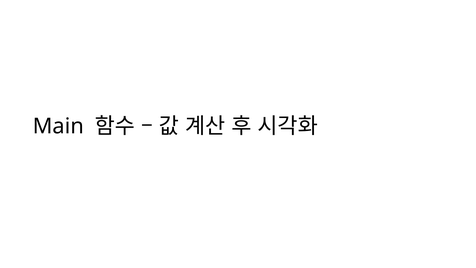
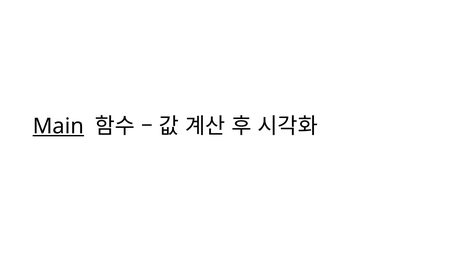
Main underline: none -> present
